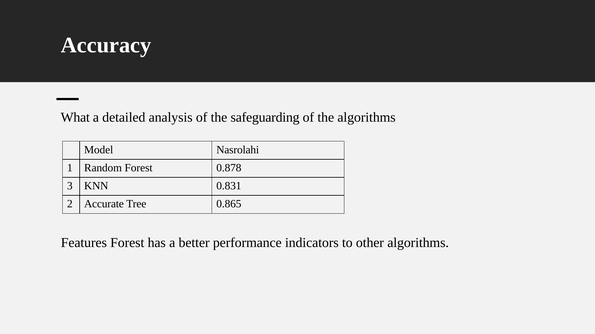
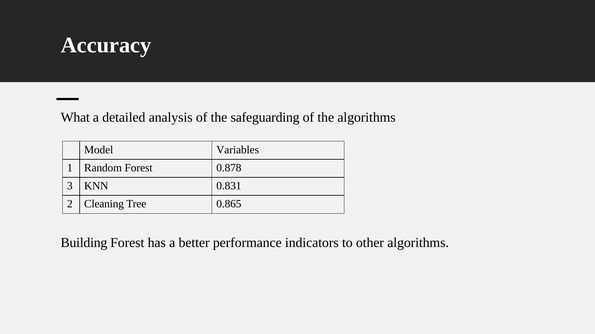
Nasrolahi: Nasrolahi -> Variables
Accurate: Accurate -> Cleaning
Features: Features -> Building
